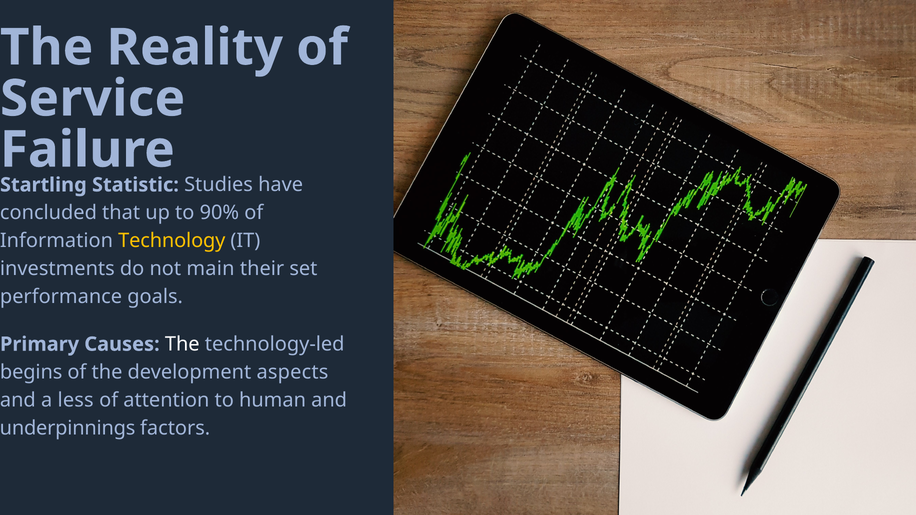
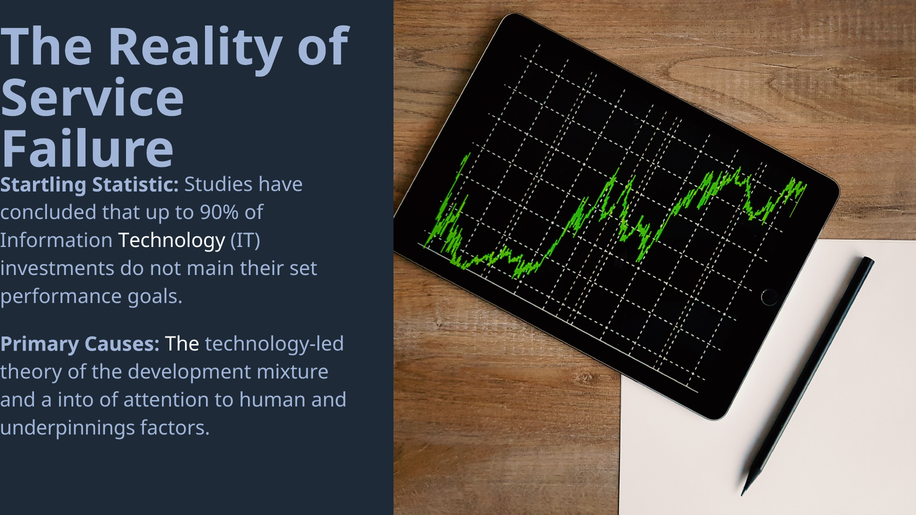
Technology colour: yellow -> white
begins: begins -> theory
aspects: aspects -> mixture
less: less -> into
